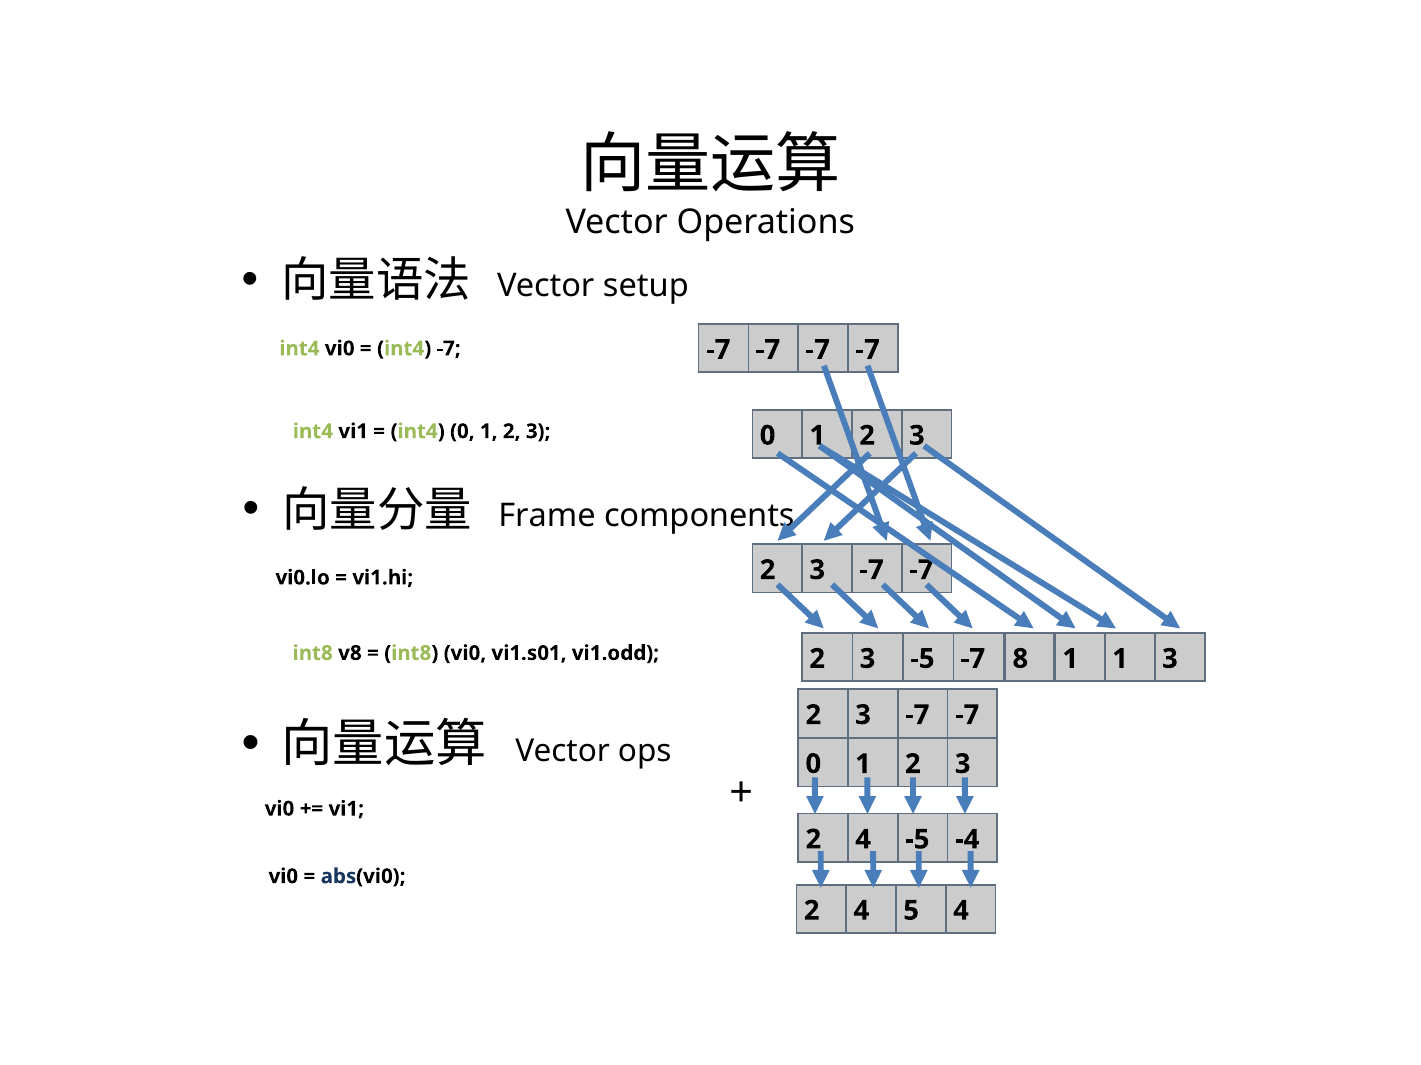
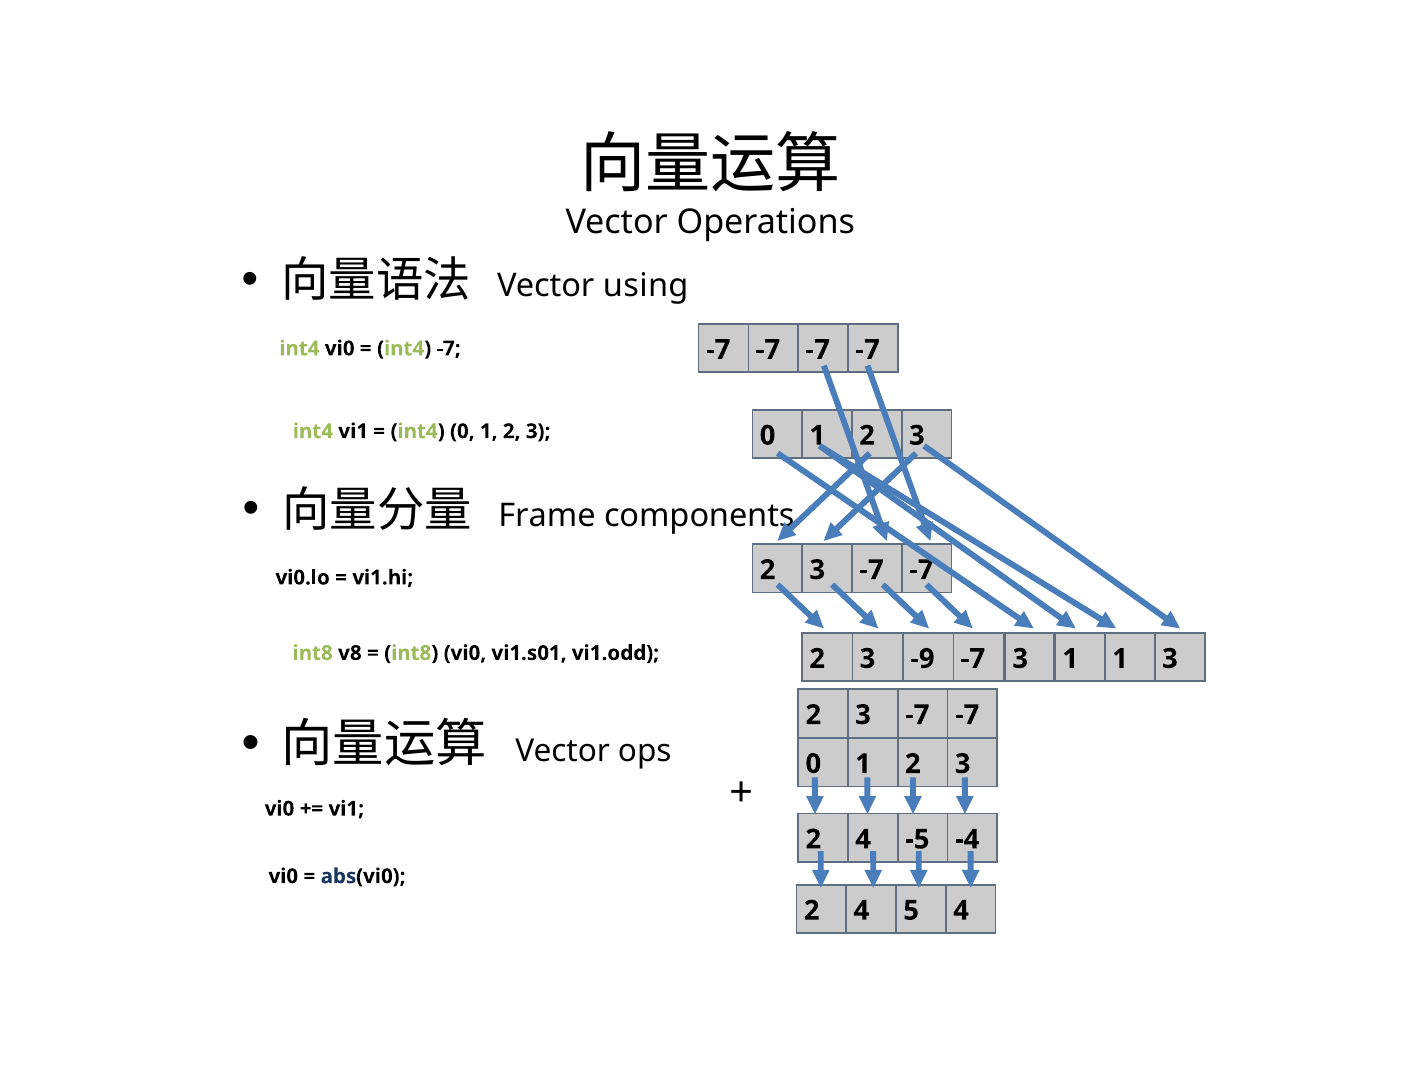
setup: setup -> using
3 -5: -5 -> -9
-7 8: 8 -> 3
